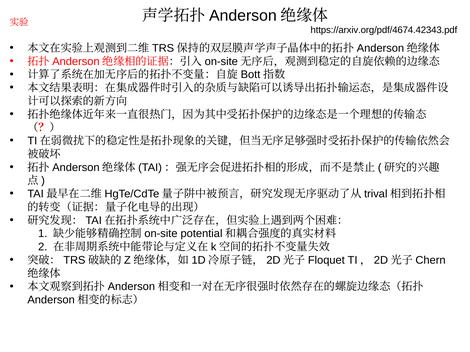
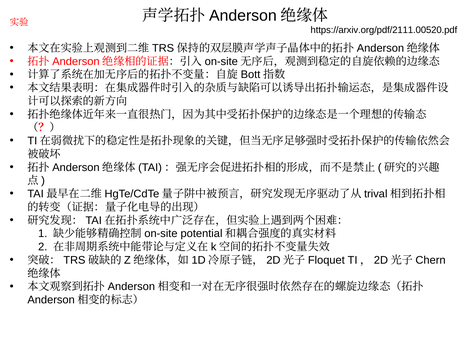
https://arxiv.org/pdf/4674.42343.pdf: https://arxiv.org/pdf/4674.42343.pdf -> https://arxiv.org/pdf/2111.00520.pdf
